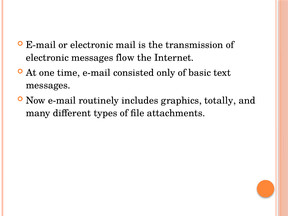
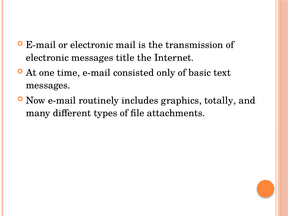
flow: flow -> title
